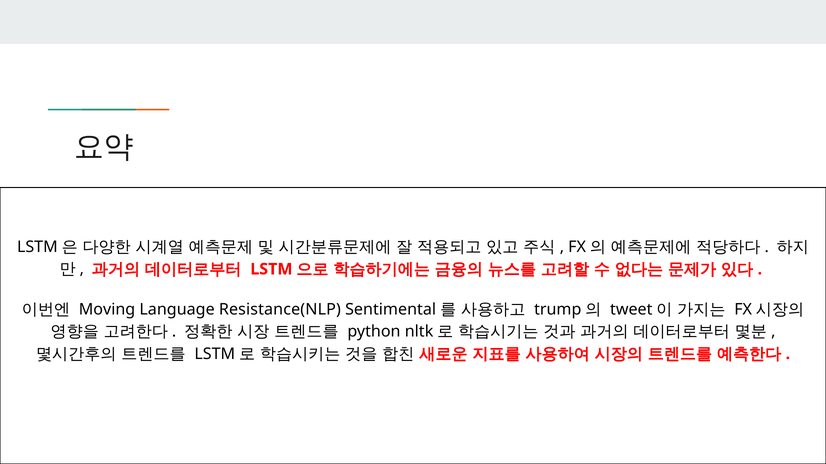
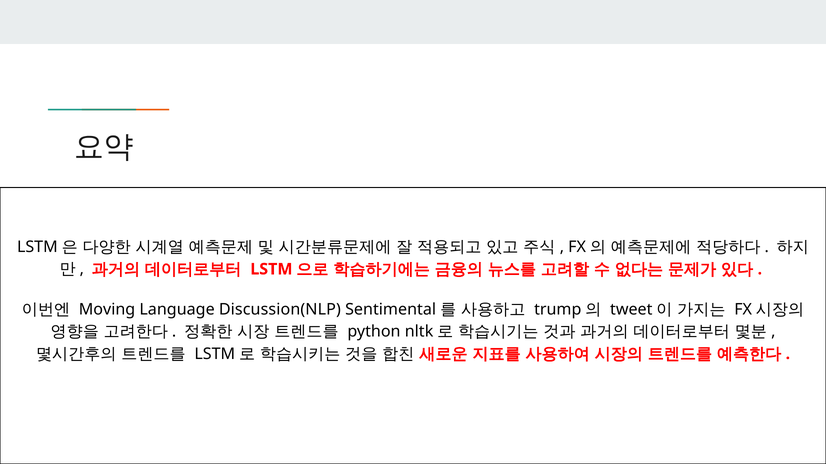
Resistance(NLP: Resistance(NLP -> Discussion(NLP
